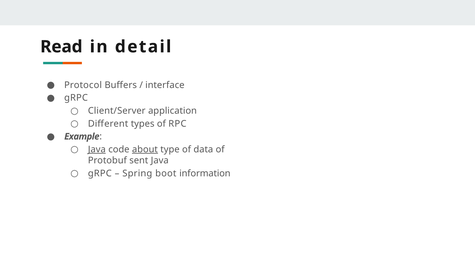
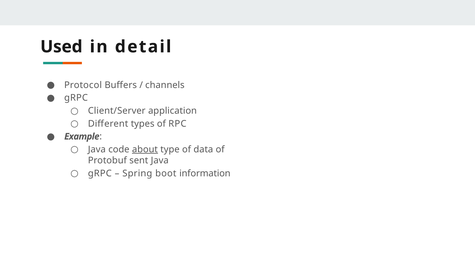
Read: Read -> Used
interface: interface -> channels
Java at (97, 149) underline: present -> none
